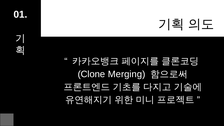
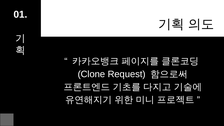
Merging: Merging -> Request
